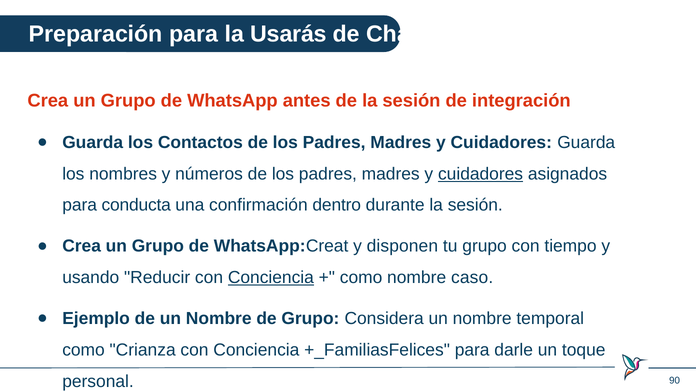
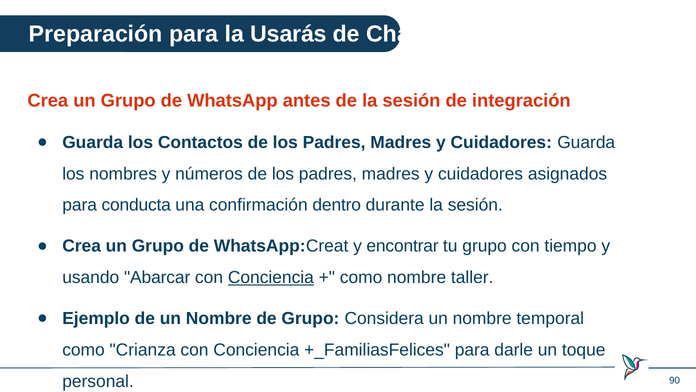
cuidadores at (481, 174) underline: present -> none
disponen: disponen -> encontrar
Reducir: Reducir -> Abarcar
caso: caso -> taller
